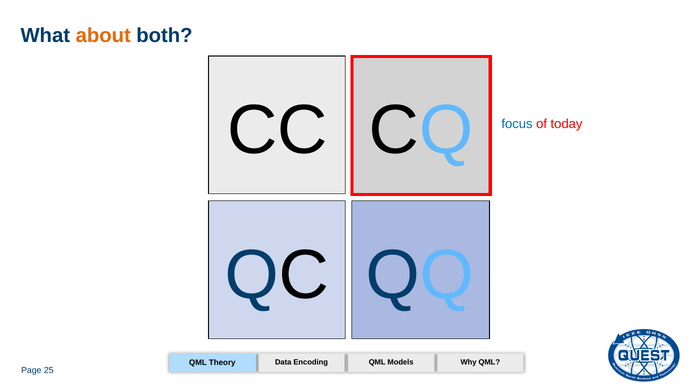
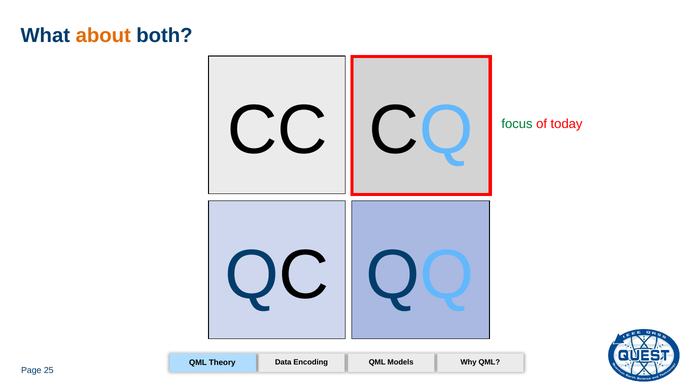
focus colour: blue -> green
